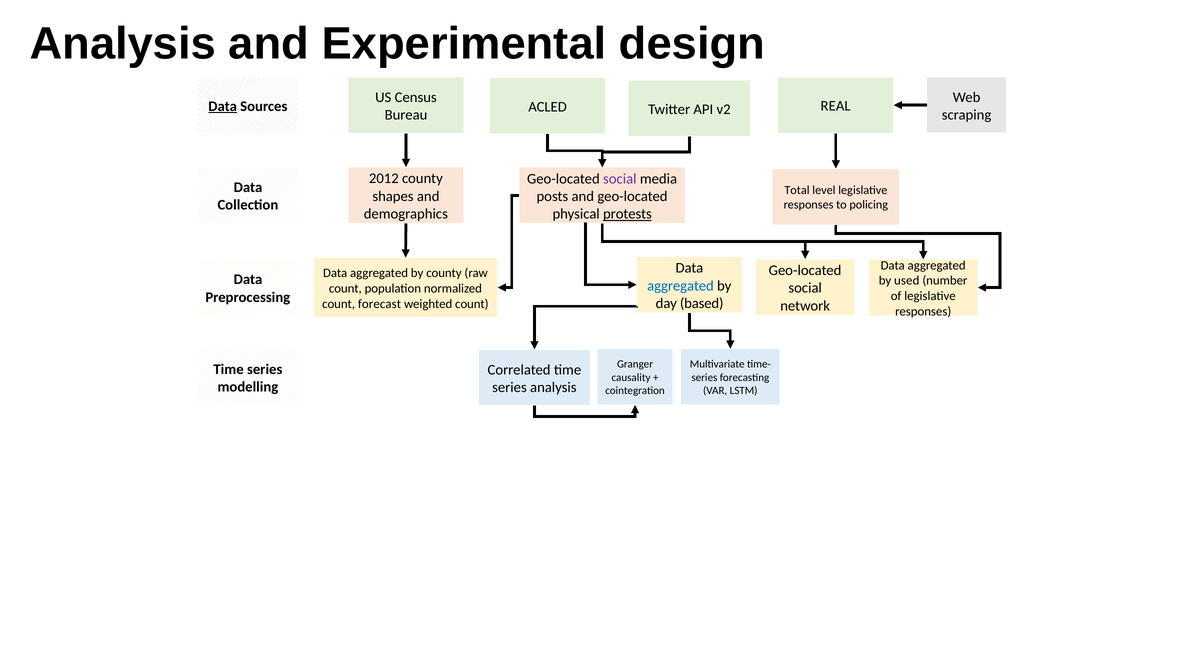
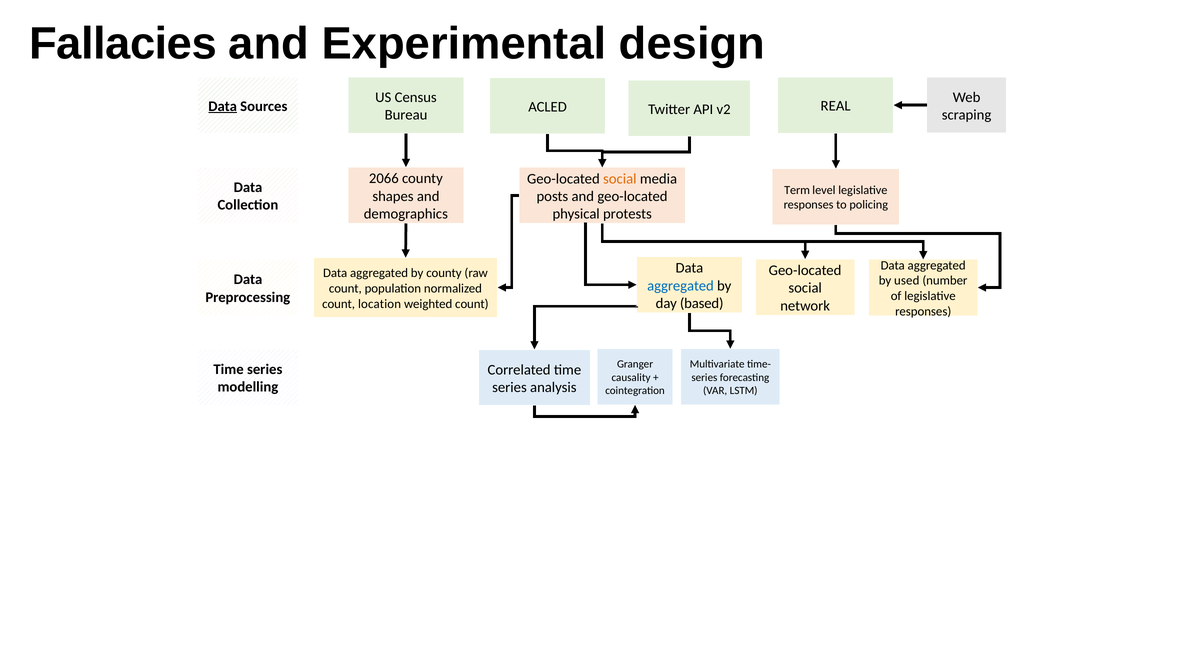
Analysis at (123, 44): Analysis -> Fallacies
2012: 2012 -> 2066
social at (620, 179) colour: purple -> orange
Total: Total -> Term
protests underline: present -> none
forecast: forecast -> location
